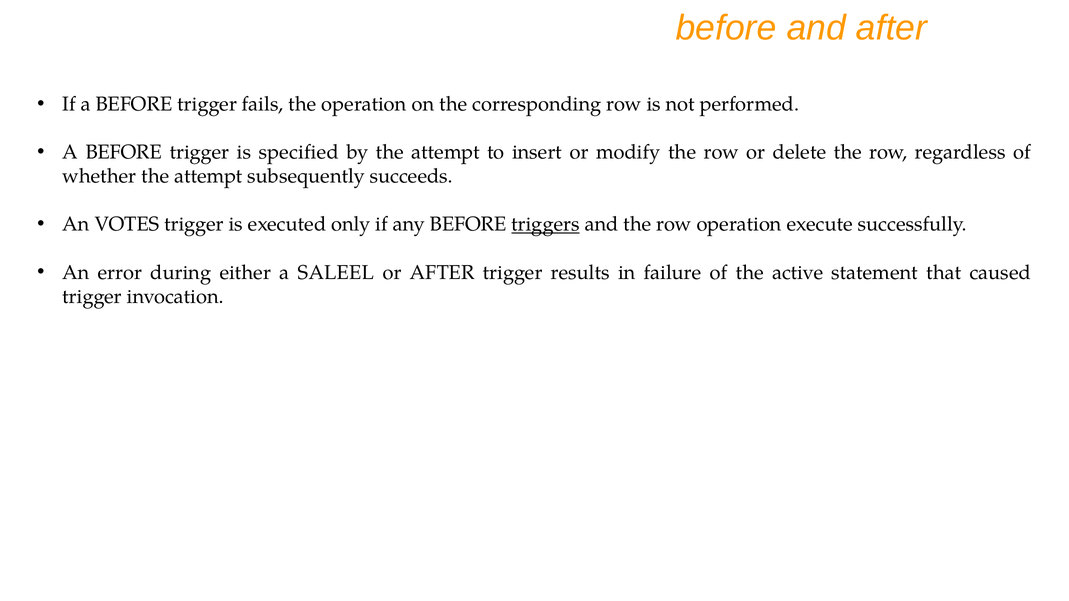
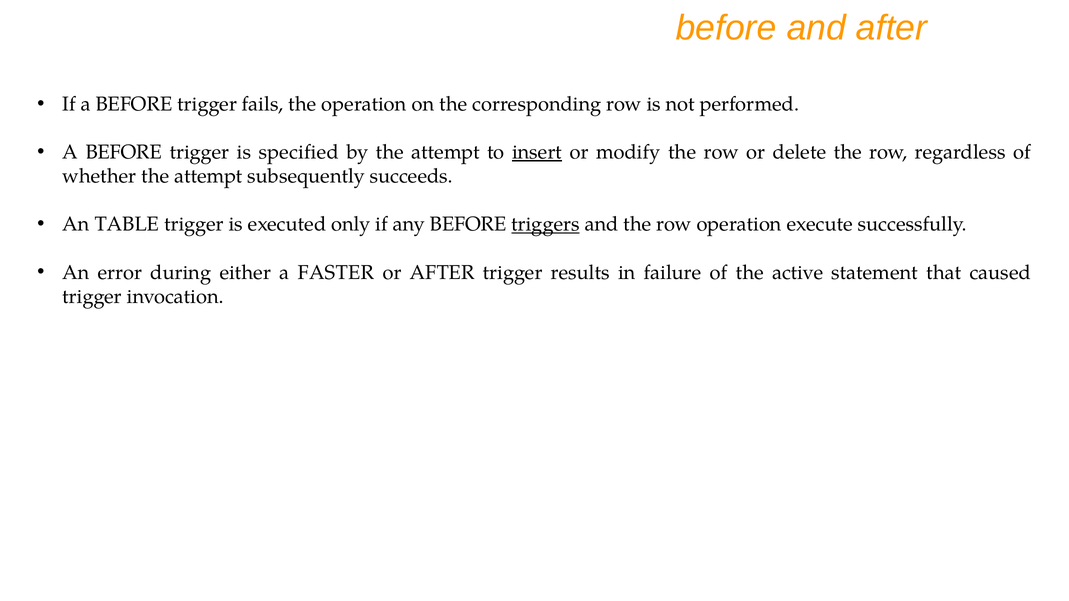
insert underline: none -> present
VOTES: VOTES -> TABLE
SALEEL: SALEEL -> FASTER
